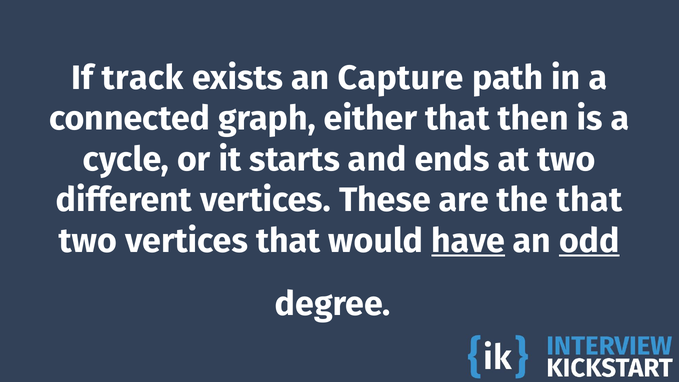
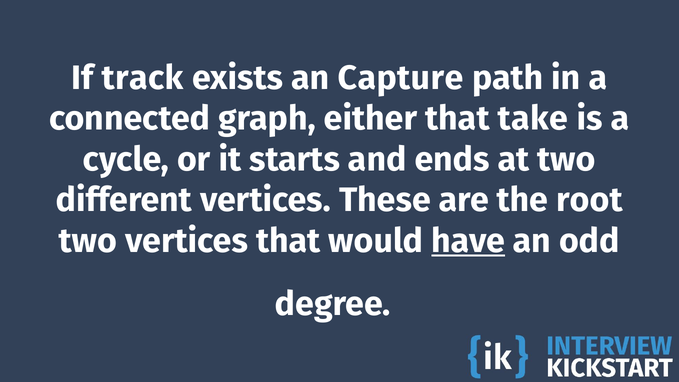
then: then -> take
the that: that -> root
odd underline: present -> none
